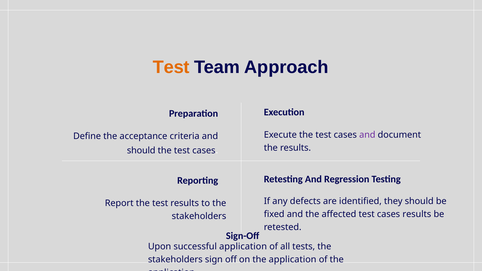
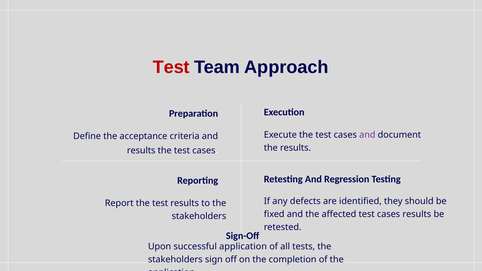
Test at (171, 67) colour: orange -> red
should at (141, 150): should -> results
on the application: application -> completion
